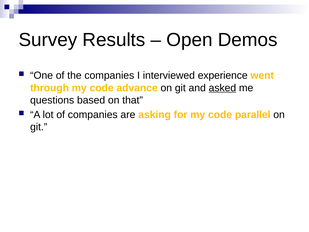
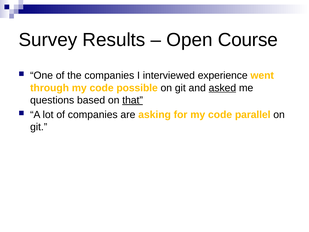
Demos: Demos -> Course
advance: advance -> possible
that underline: none -> present
